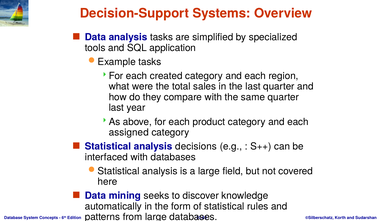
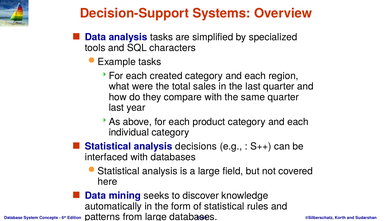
application: application -> characters
assigned: assigned -> individual
